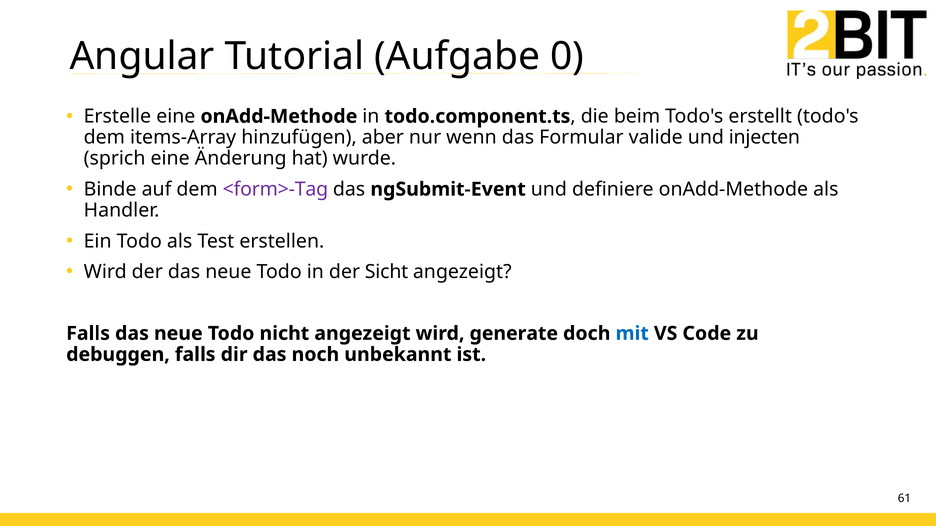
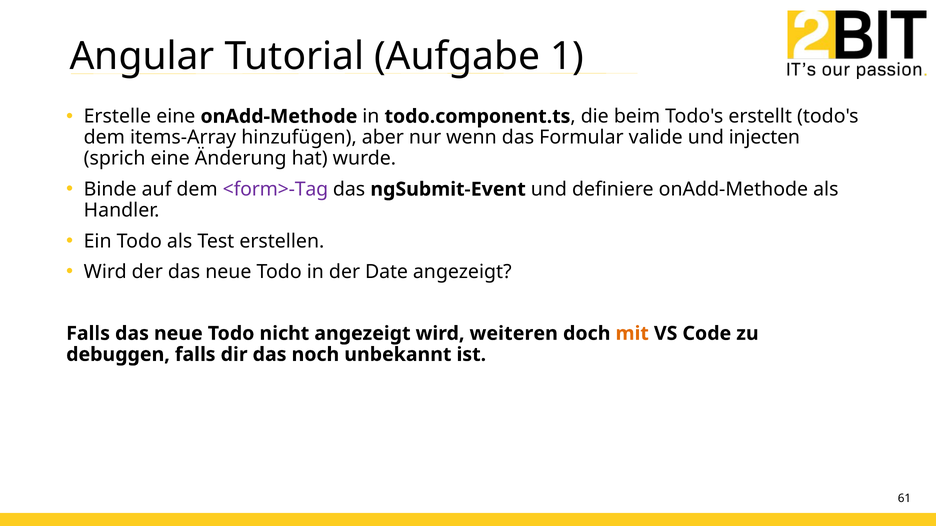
0: 0 -> 1
Sicht: Sicht -> Date
generate: generate -> weiteren
mit colour: blue -> orange
